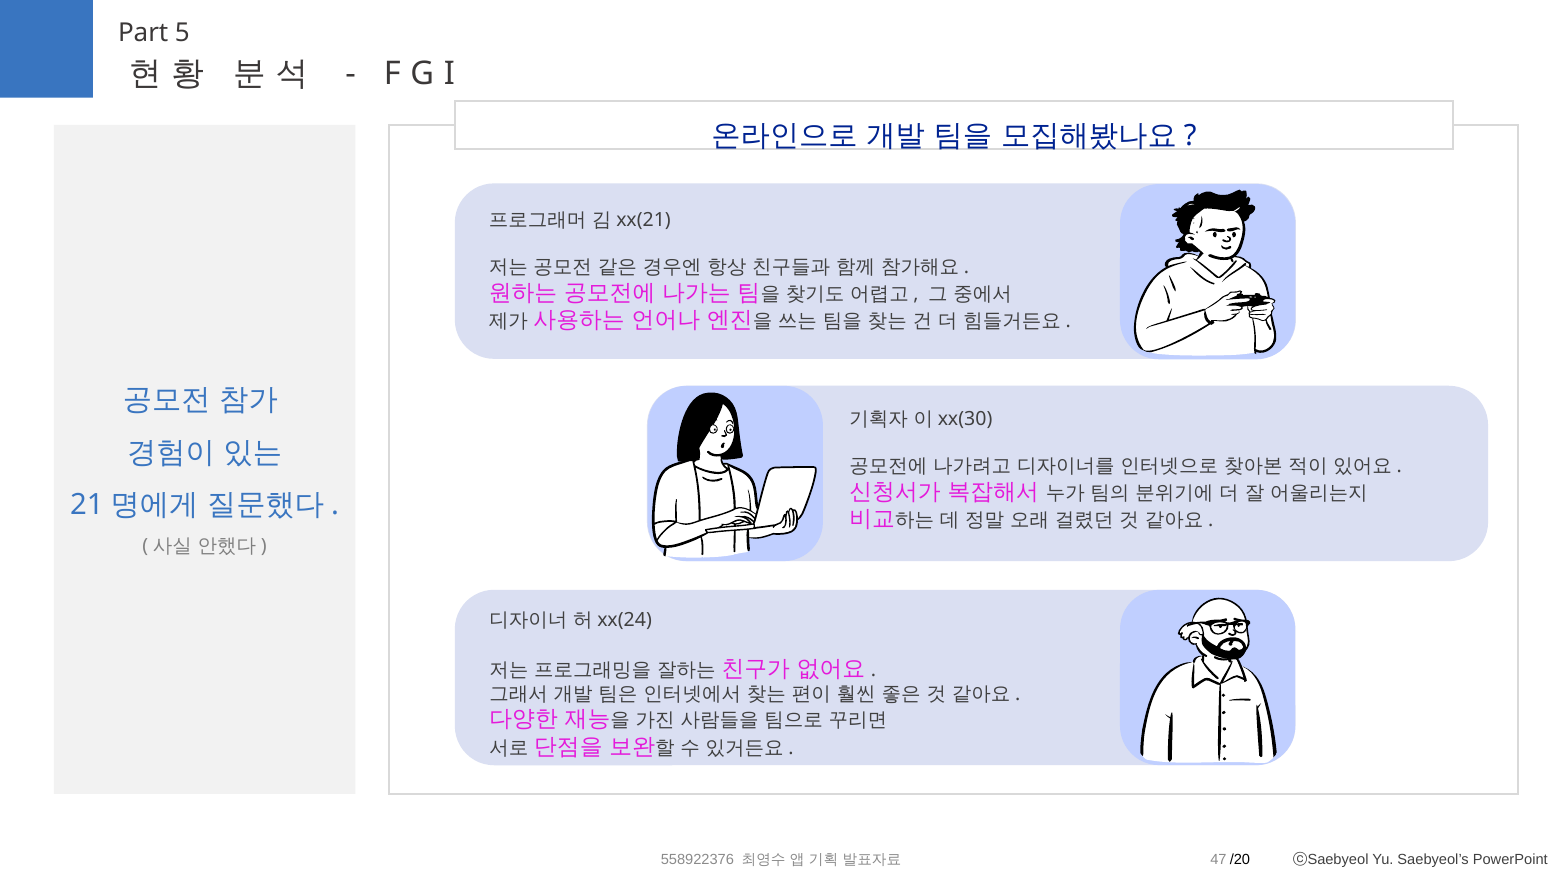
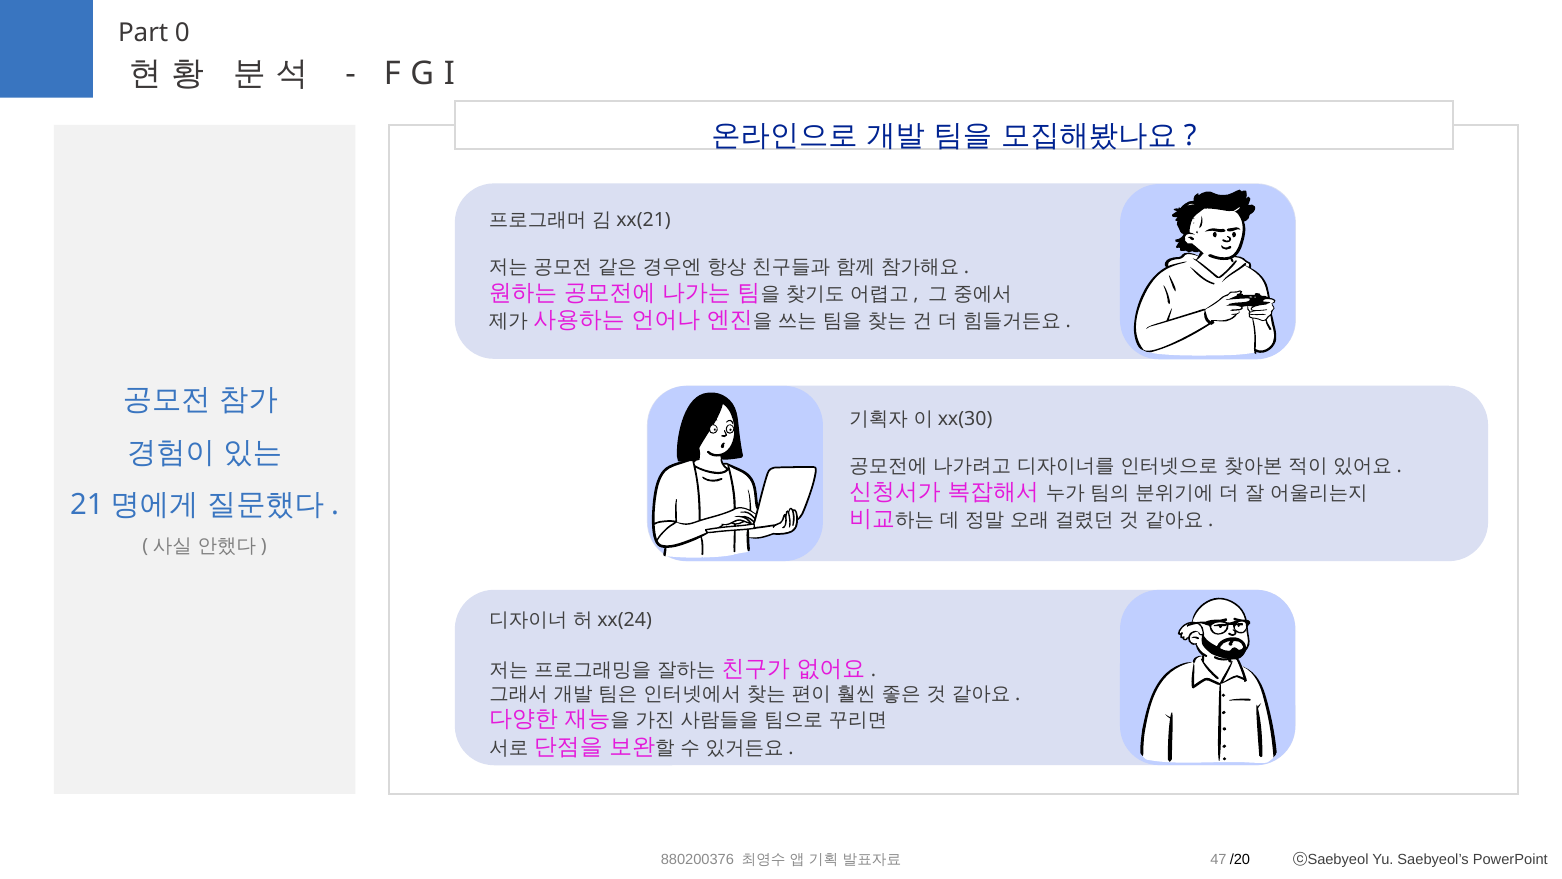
5: 5 -> 0
558922376: 558922376 -> 880200376
